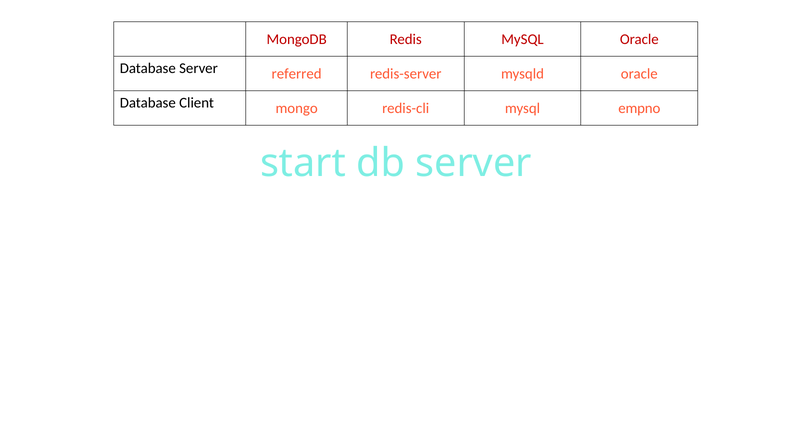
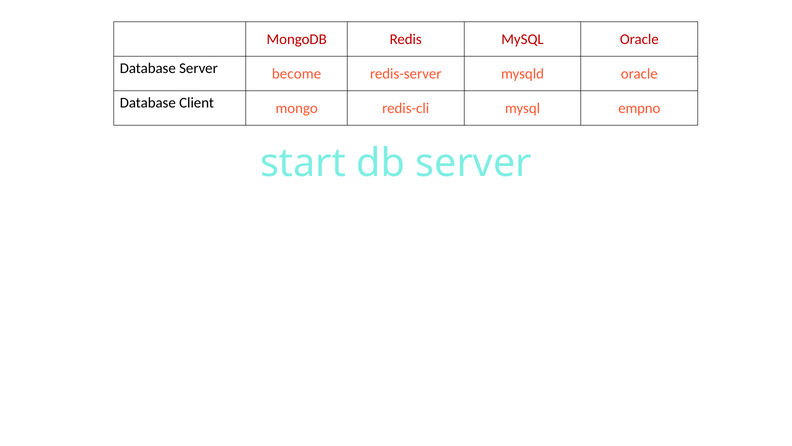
referred: referred -> become
